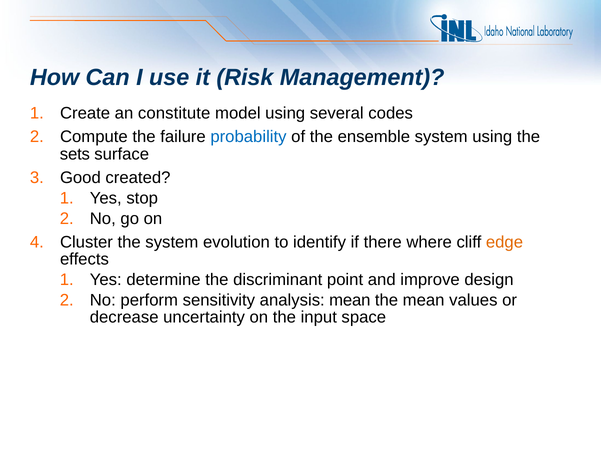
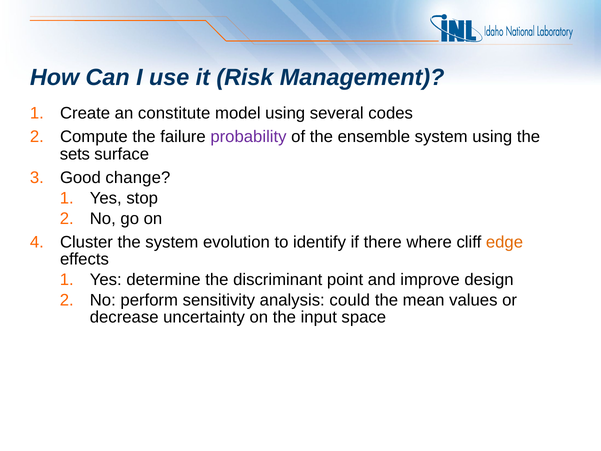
probability colour: blue -> purple
created: created -> change
analysis mean: mean -> could
